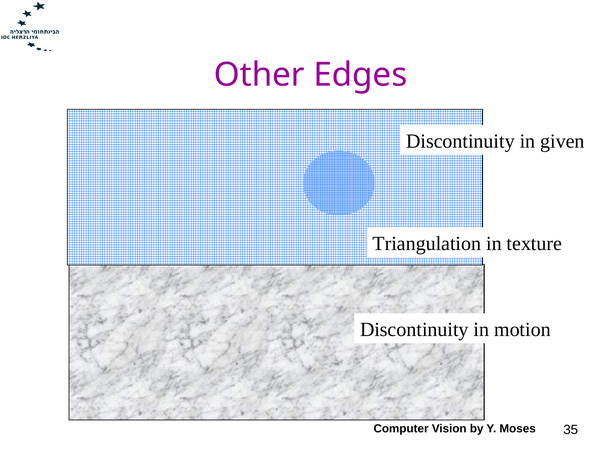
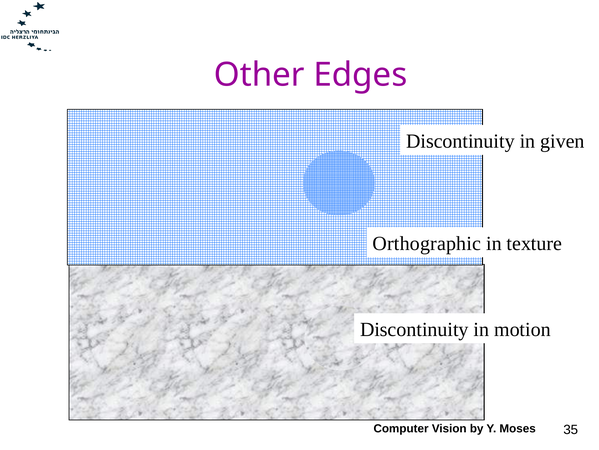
Triangulation: Triangulation -> Orthographic
